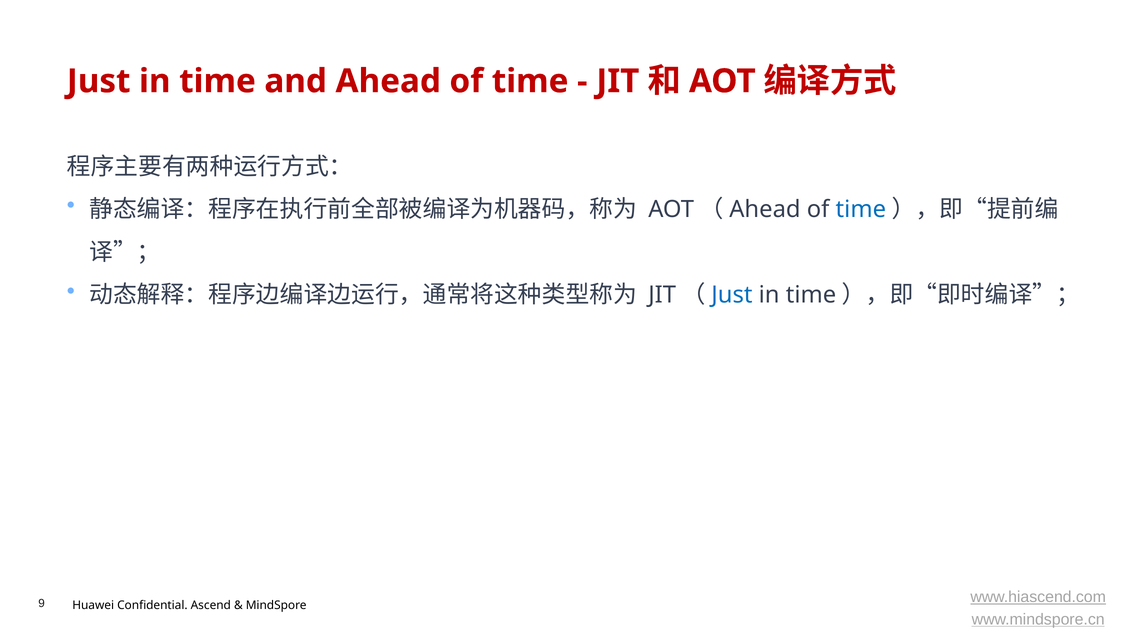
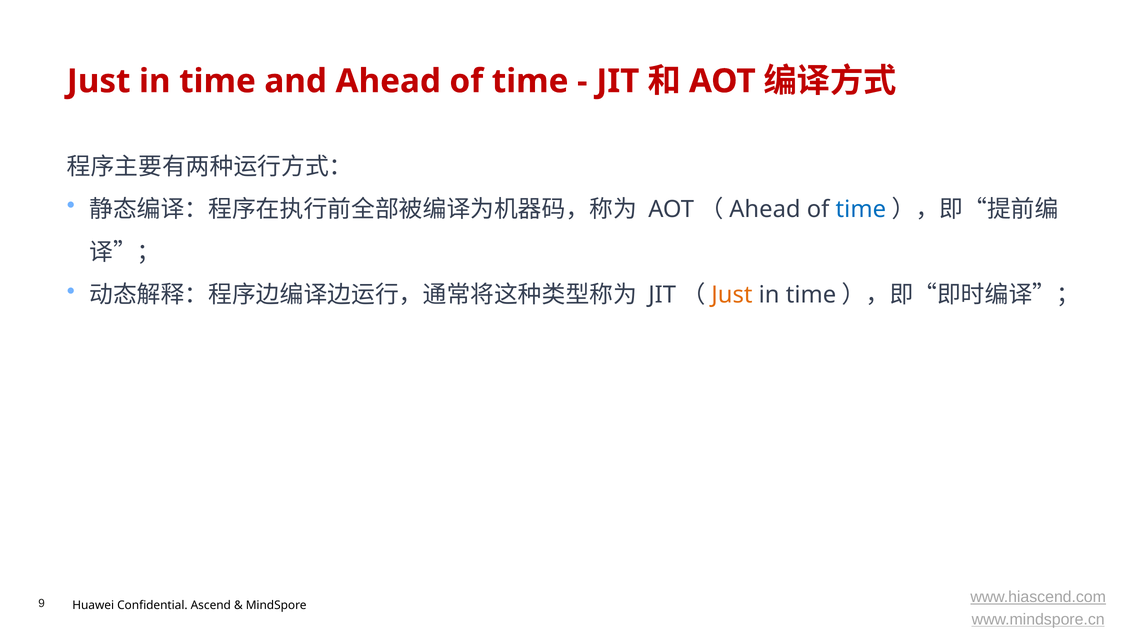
Just at (732, 295) colour: blue -> orange
